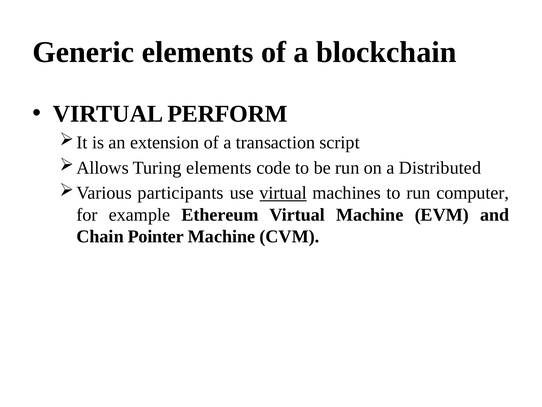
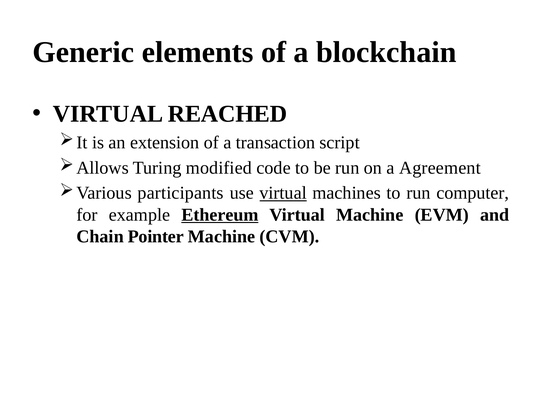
PERFORM: PERFORM -> REACHED
Turing elements: elements -> modified
Distributed: Distributed -> Agreement
Ethereum underline: none -> present
